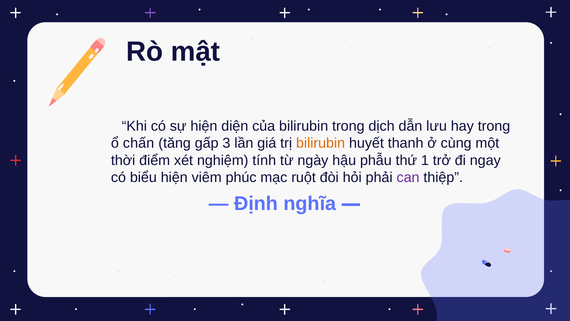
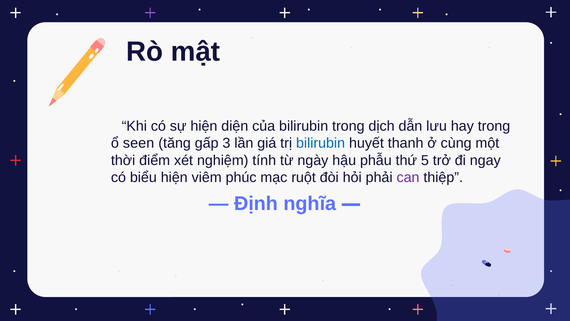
chấn: chấn -> seen
bilirubin at (321, 143) colour: orange -> blue
1: 1 -> 5
